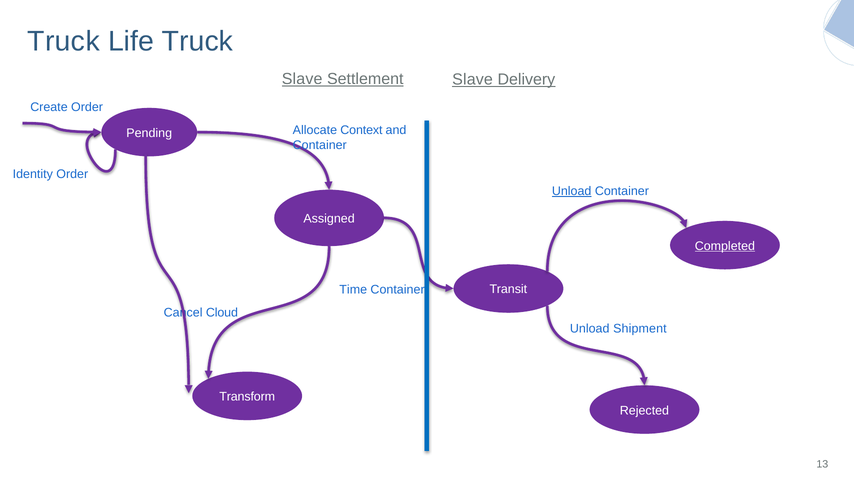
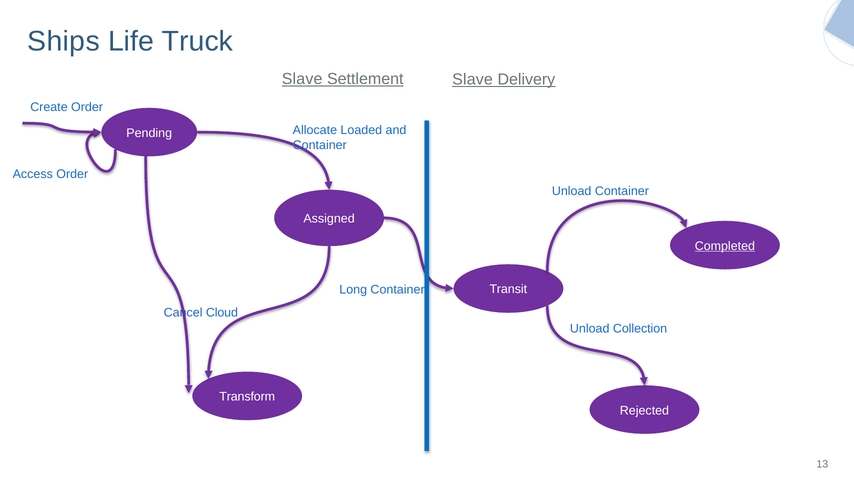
Truck at (64, 42): Truck -> Ships
Context: Context -> Loaded
Identity: Identity -> Access
Unload at (572, 191) underline: present -> none
Time: Time -> Long
Shipment: Shipment -> Collection
